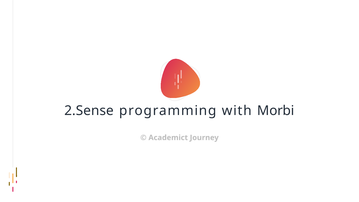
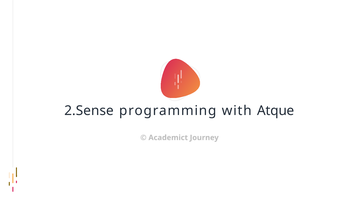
Morbi: Morbi -> Atque
